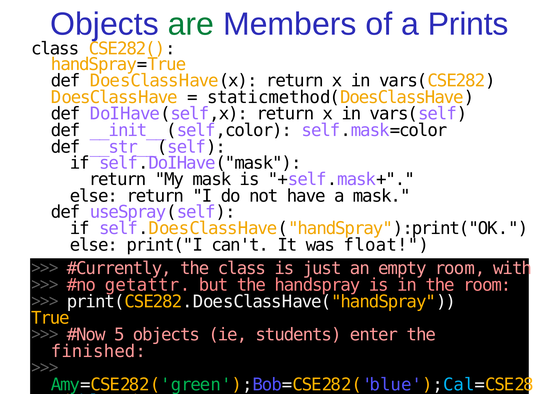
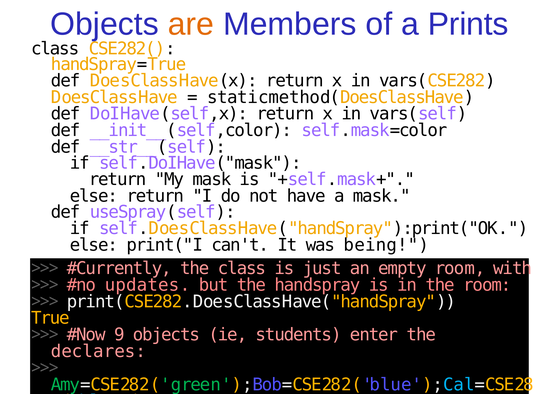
are colour: green -> orange
float: float -> being
getattr: getattr -> updates
5: 5 -> 9
finished: finished -> declares
